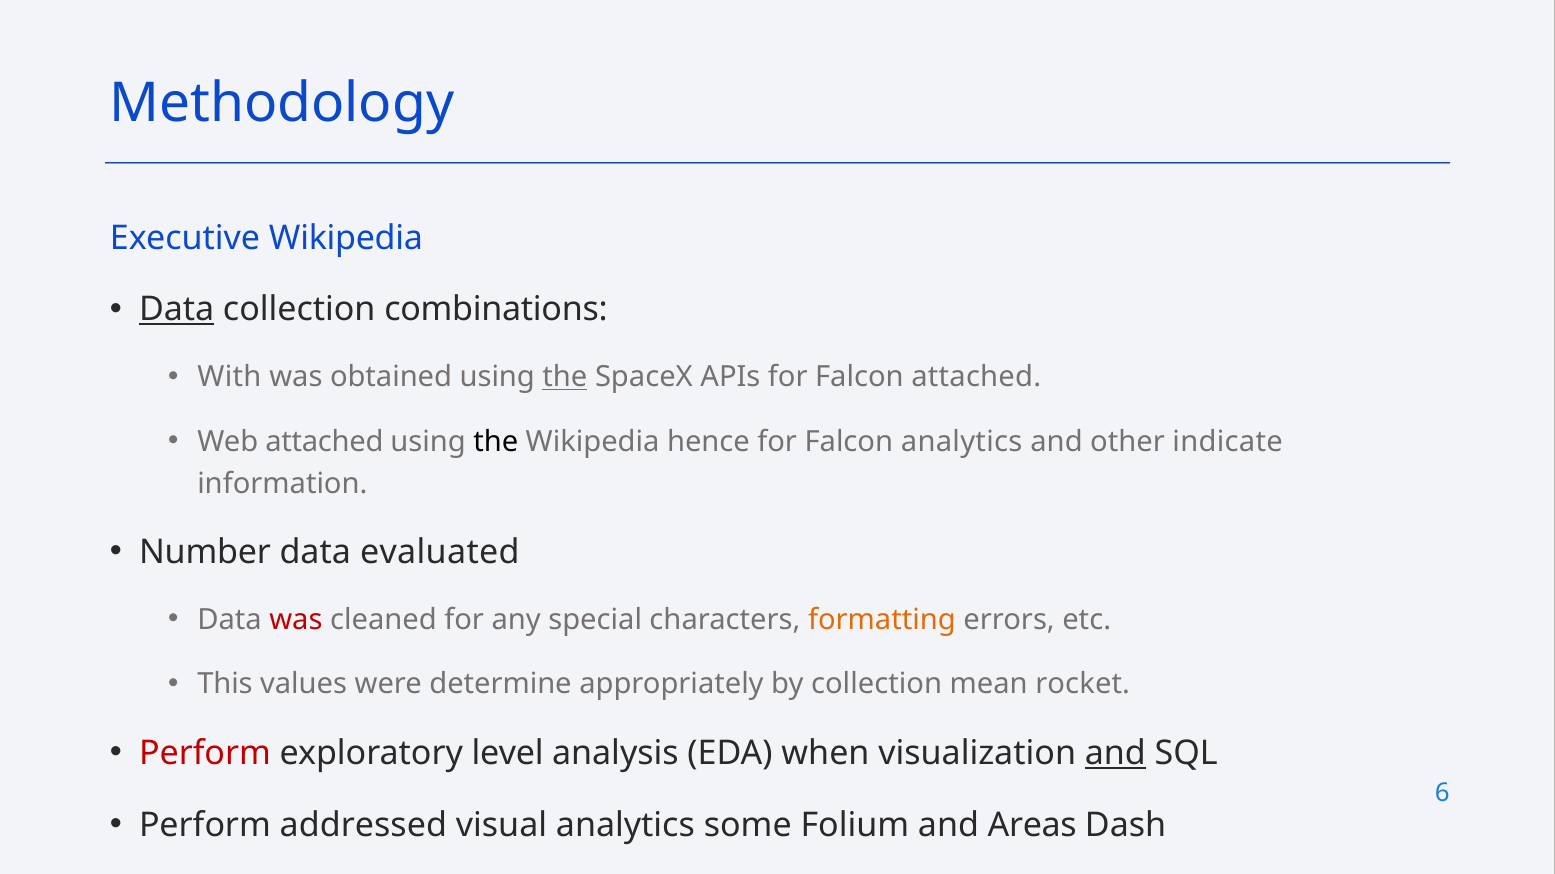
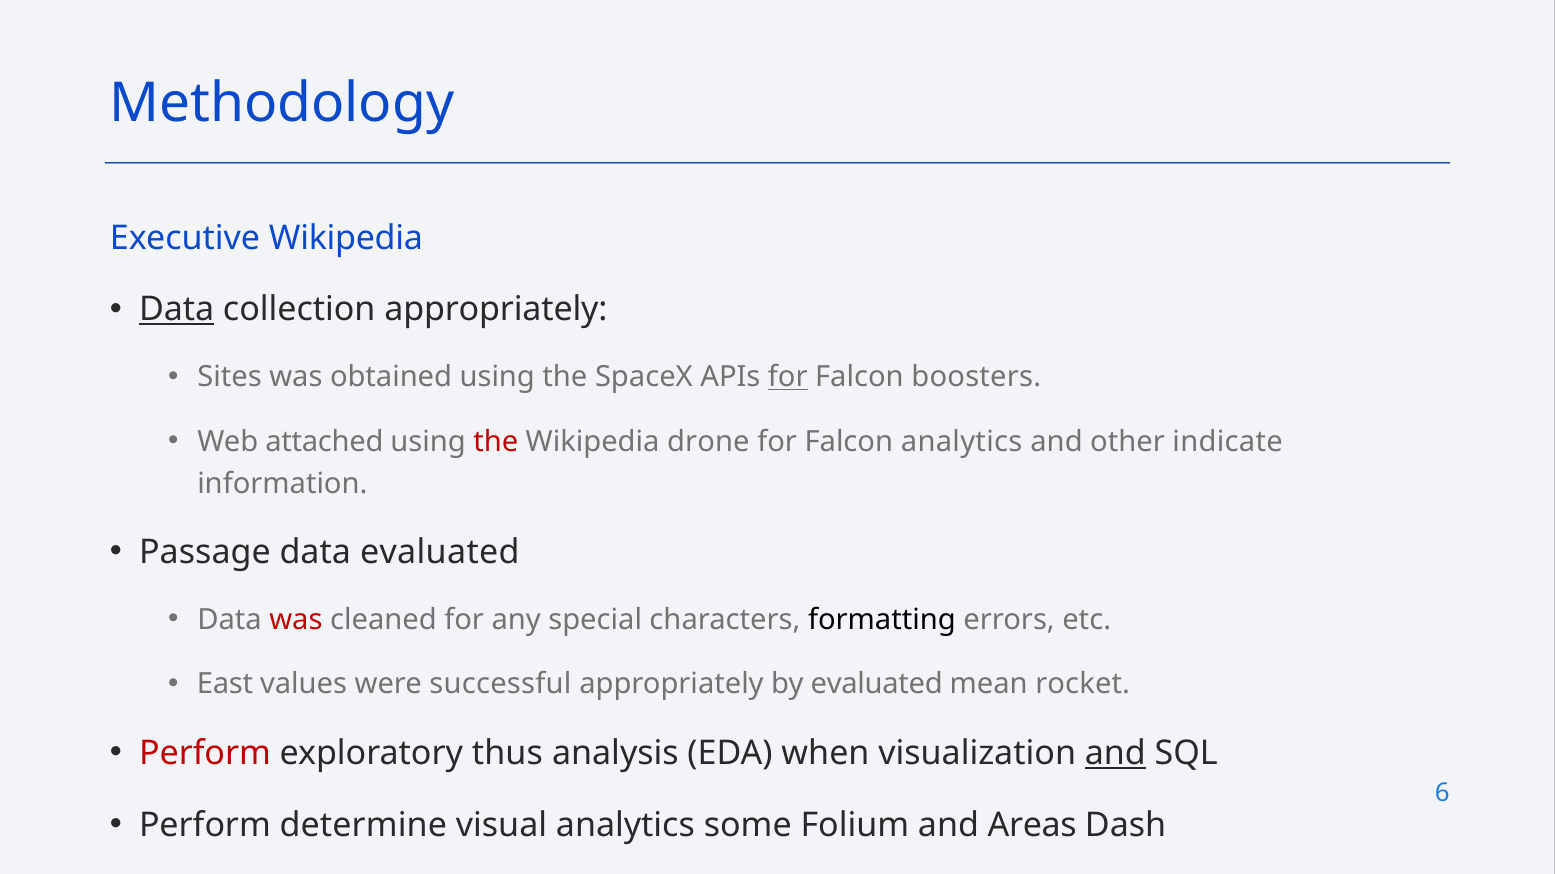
collection combinations: combinations -> appropriately
With: With -> Sites
the at (565, 377) underline: present -> none
for at (788, 377) underline: none -> present
Falcon attached: attached -> boosters
the at (496, 442) colour: black -> red
hence: hence -> drone
Number: Number -> Passage
formatting colour: orange -> black
This: This -> East
determine: determine -> successful
by collection: collection -> evaluated
level: level -> thus
addressed: addressed -> determine
